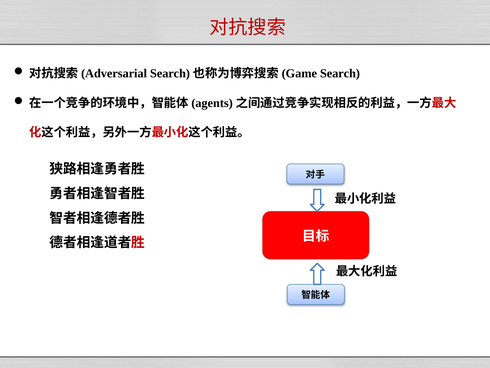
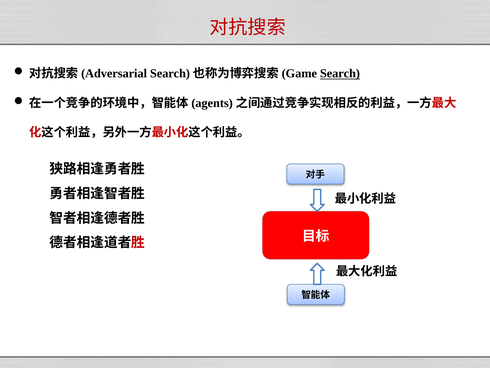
Search underline: none -> present
